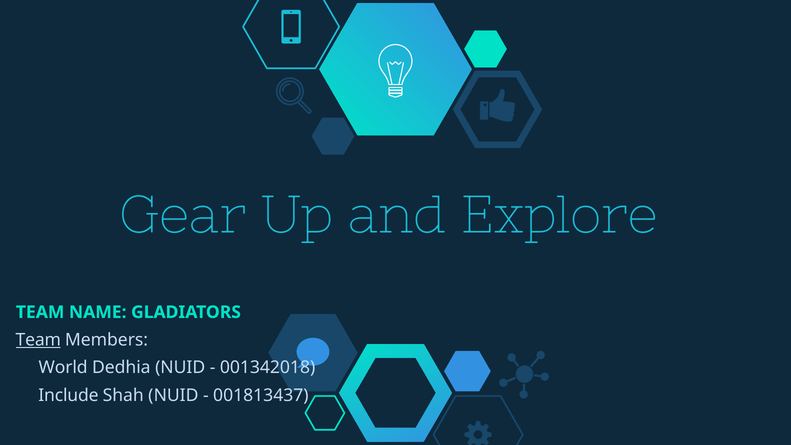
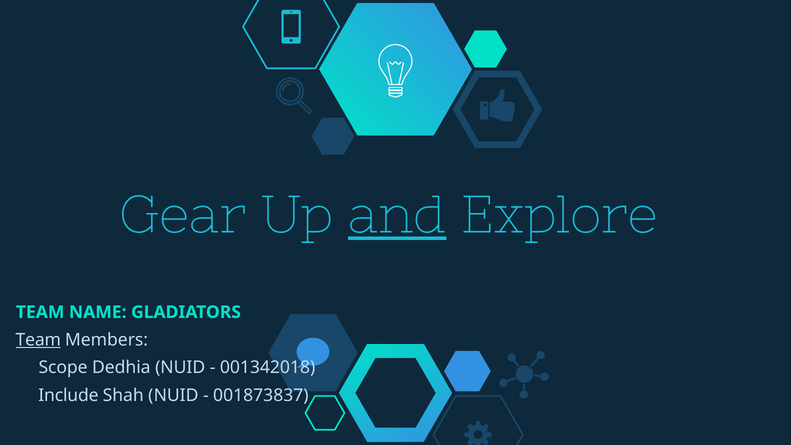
and underline: none -> present
World: World -> Scope
001813437: 001813437 -> 001873837
